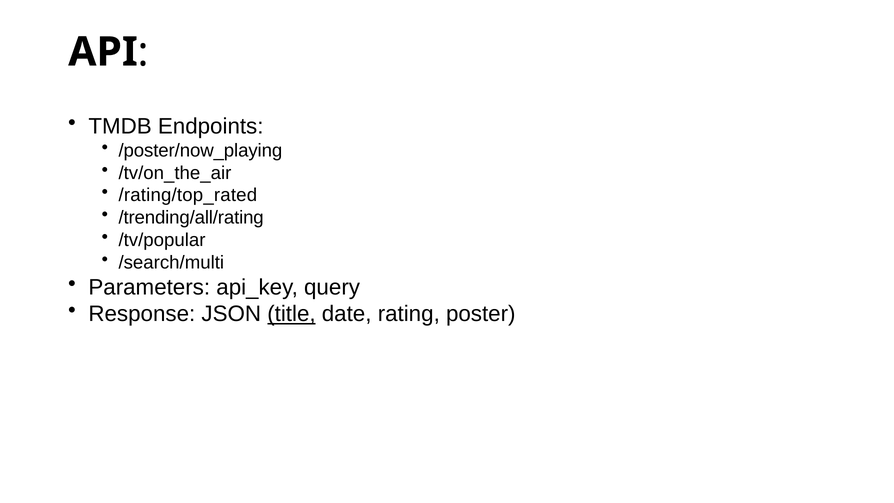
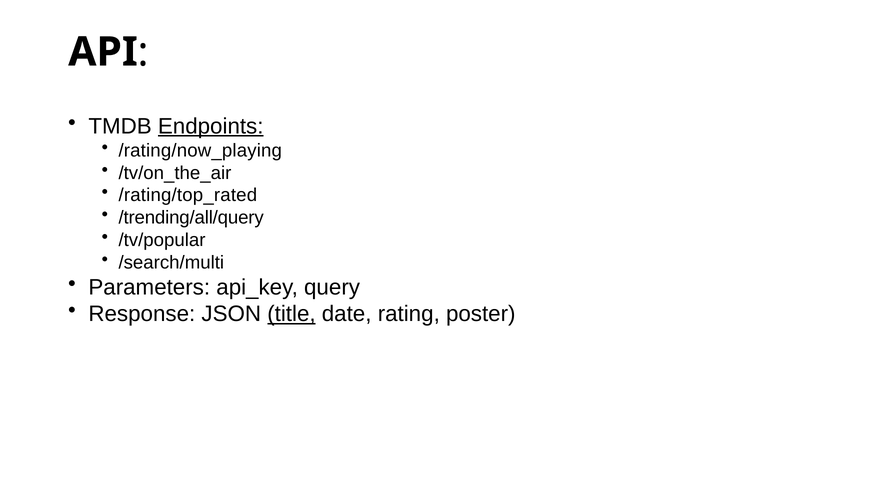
Endpoints underline: none -> present
/poster/now_playing: /poster/now_playing -> /rating/now_playing
/trending/all/rating: /trending/all/rating -> /trending/all/query
